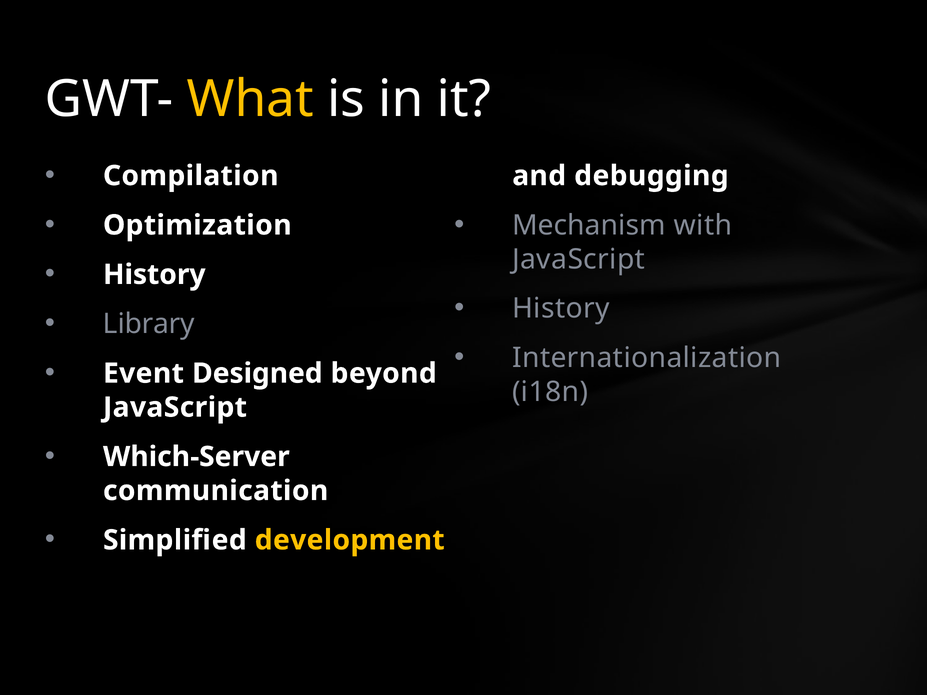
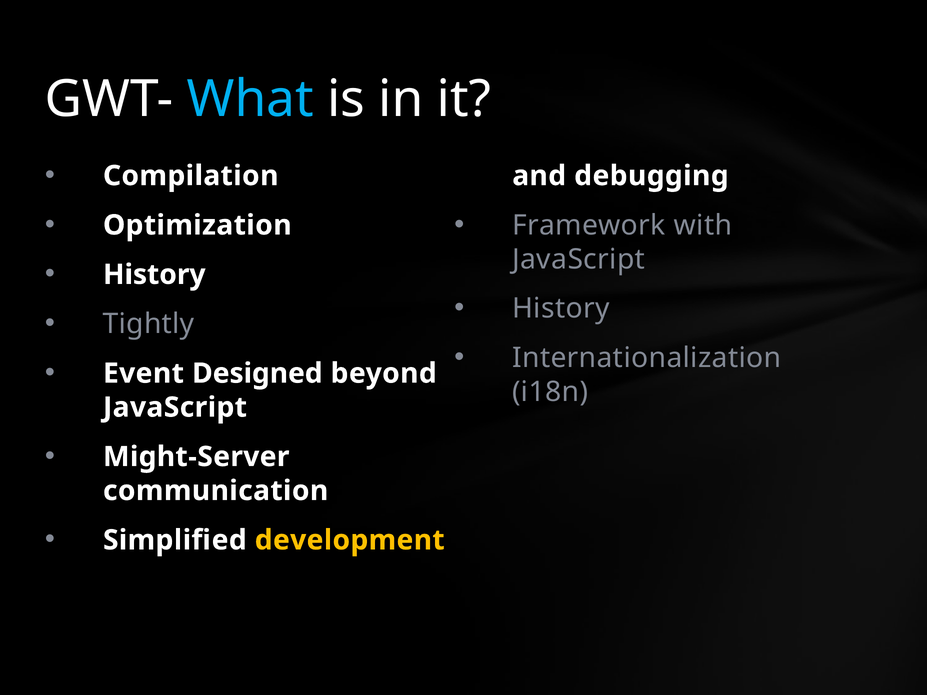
What colour: yellow -> light blue
Mechanism: Mechanism -> Framework
Library: Library -> Tightly
Which-Server: Which-Server -> Might-Server
